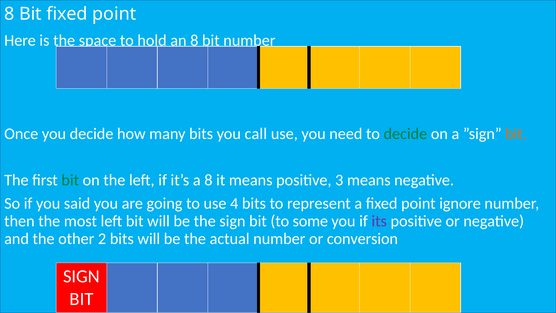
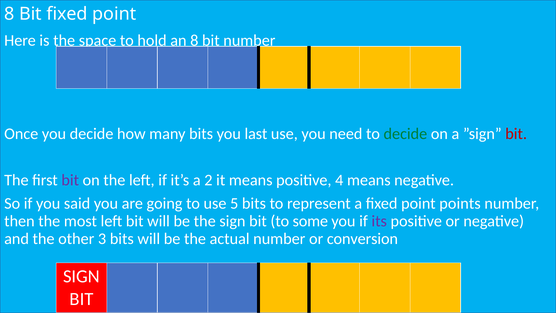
call: call -> last
bit at (516, 134) colour: orange -> red
bit at (70, 180) colour: green -> purple
a 8: 8 -> 2
3: 3 -> 4
4: 4 -> 5
ignore: ignore -> points
2: 2 -> 3
